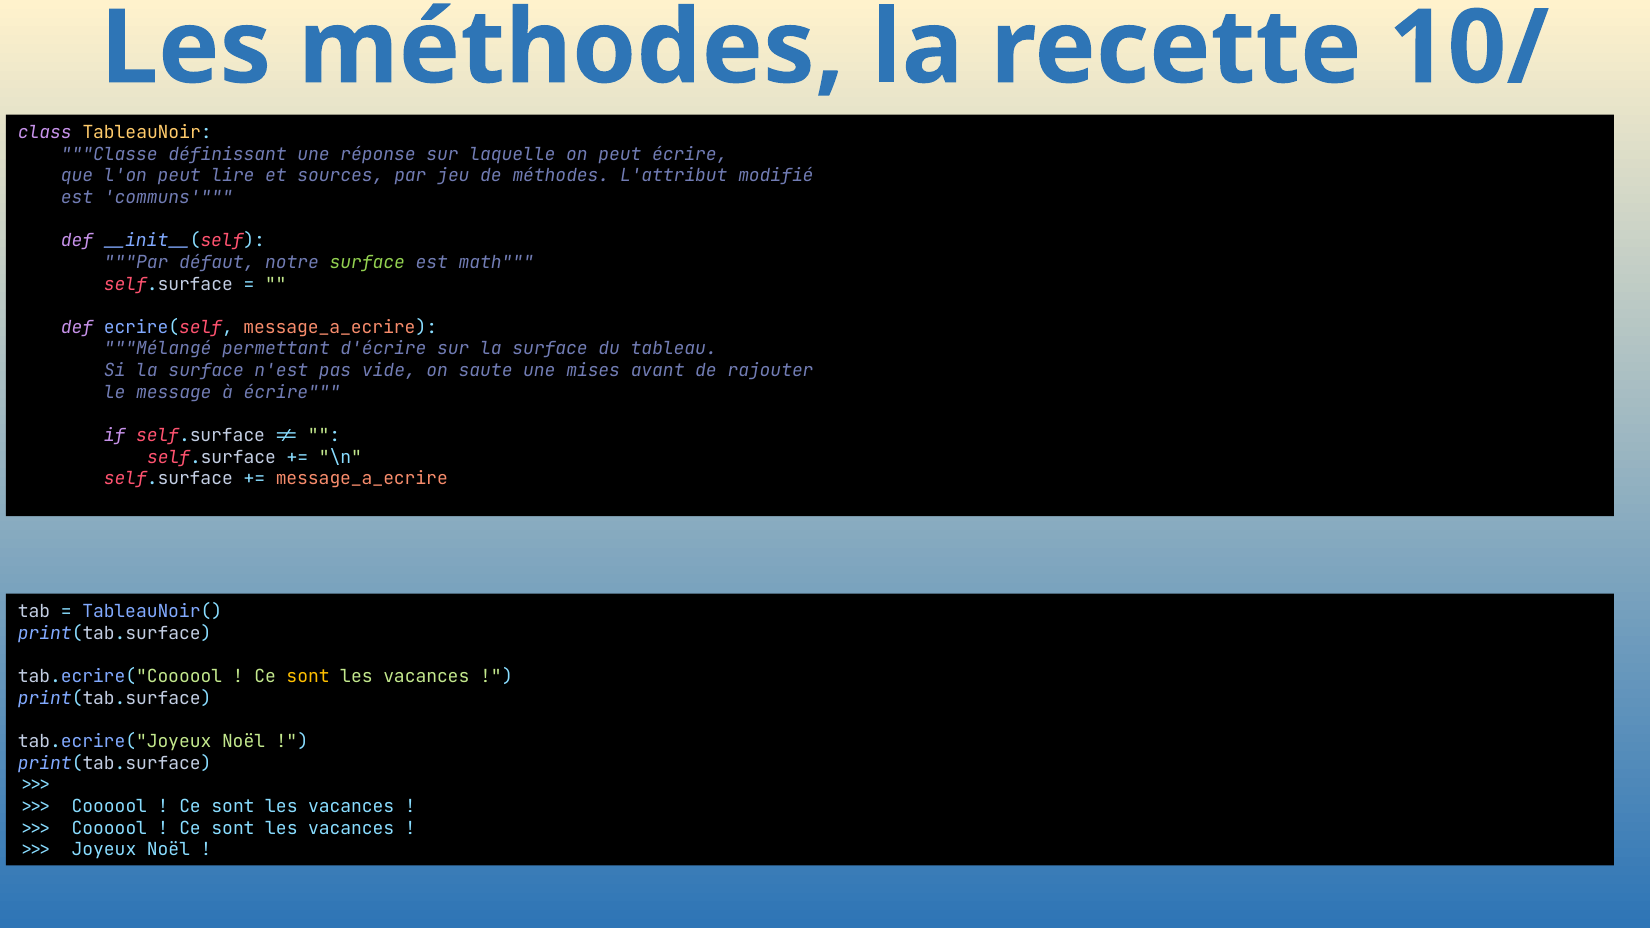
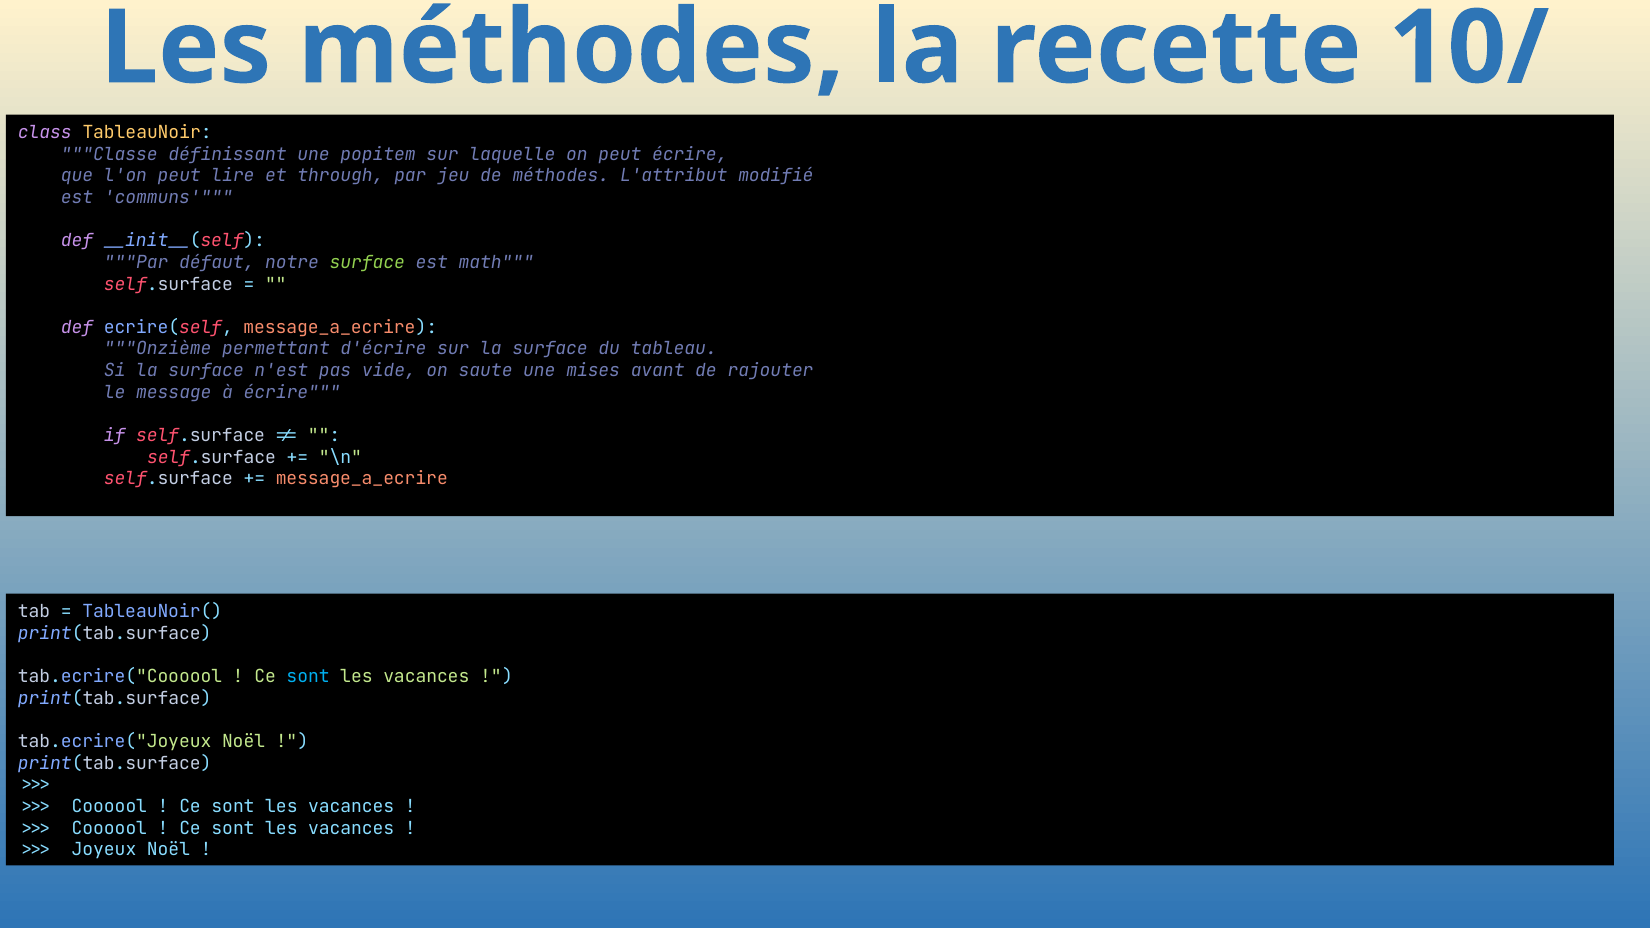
réponse: réponse -> popitem
sources: sources -> through
Mélangé: Mélangé -> Onzième
sont at (308, 677) colour: yellow -> light blue
